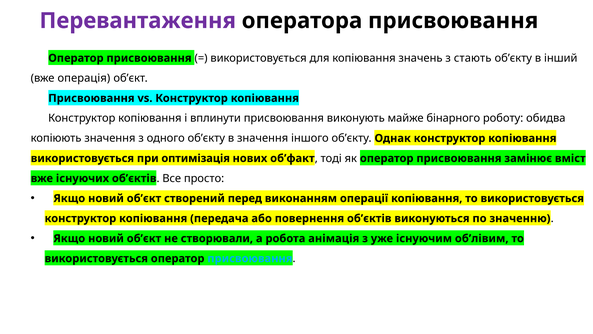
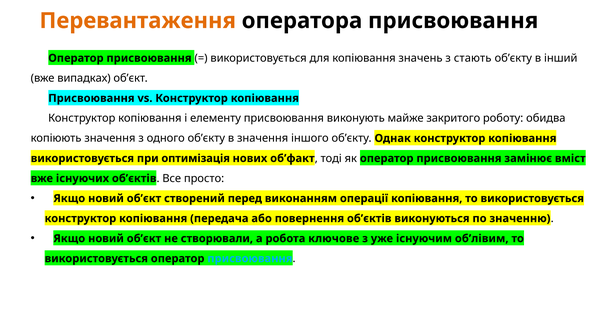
Перевантаження colour: purple -> orange
операція: операція -> випадках
вплинути: вплинути -> елементу
бінарного: бінарного -> закритого
анімація: анімація -> ключове
